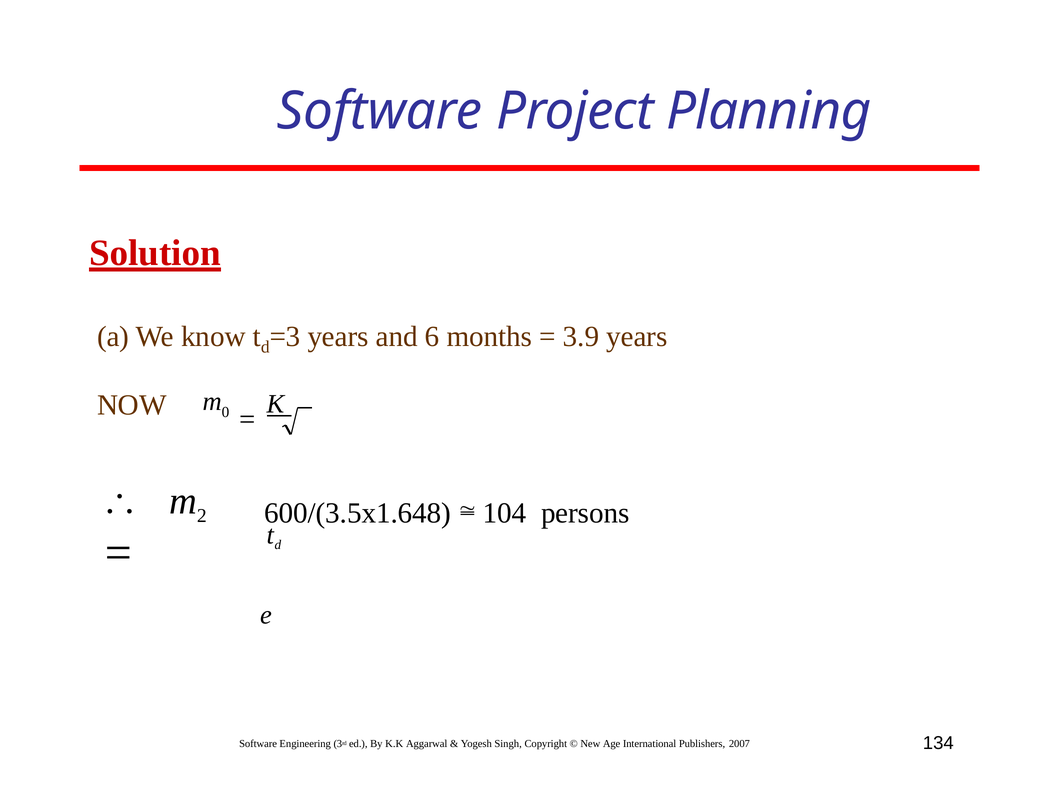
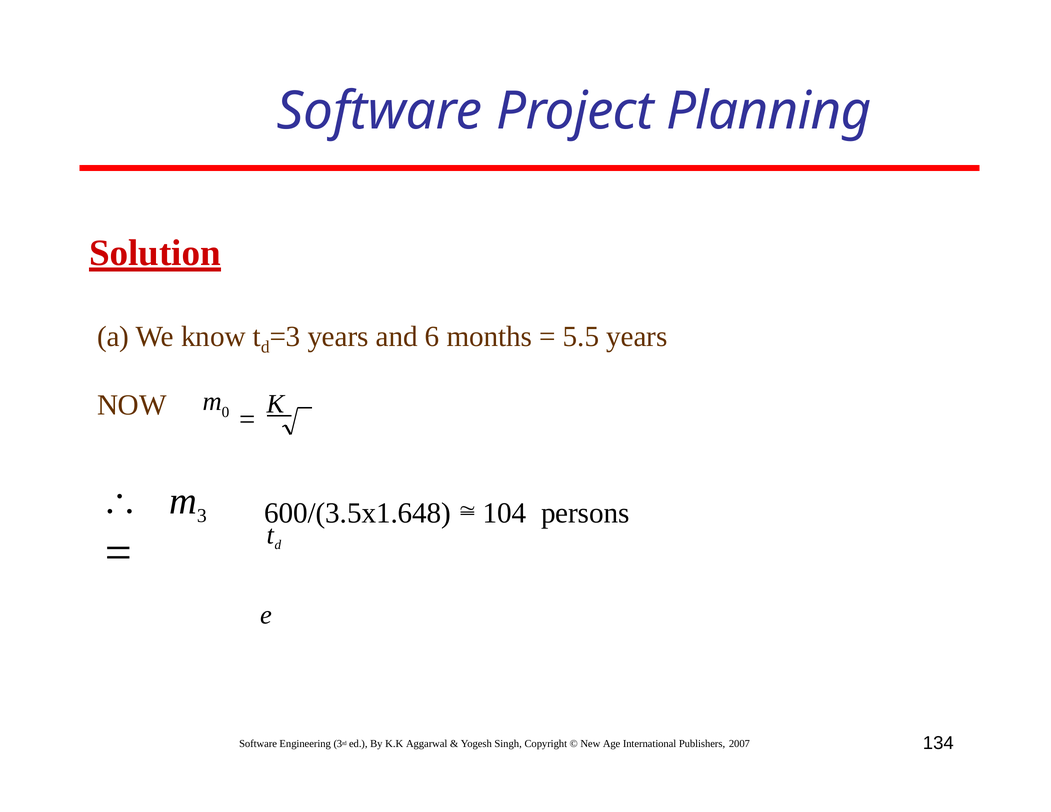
3.9: 3.9 -> 5.5
2: 2 -> 3
